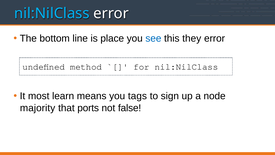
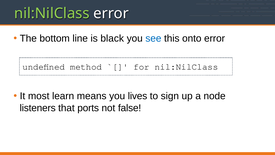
nil:NilClass at (52, 13) colour: light blue -> light green
place: place -> black
they: they -> onto
tags: tags -> lives
majority: majority -> listeners
